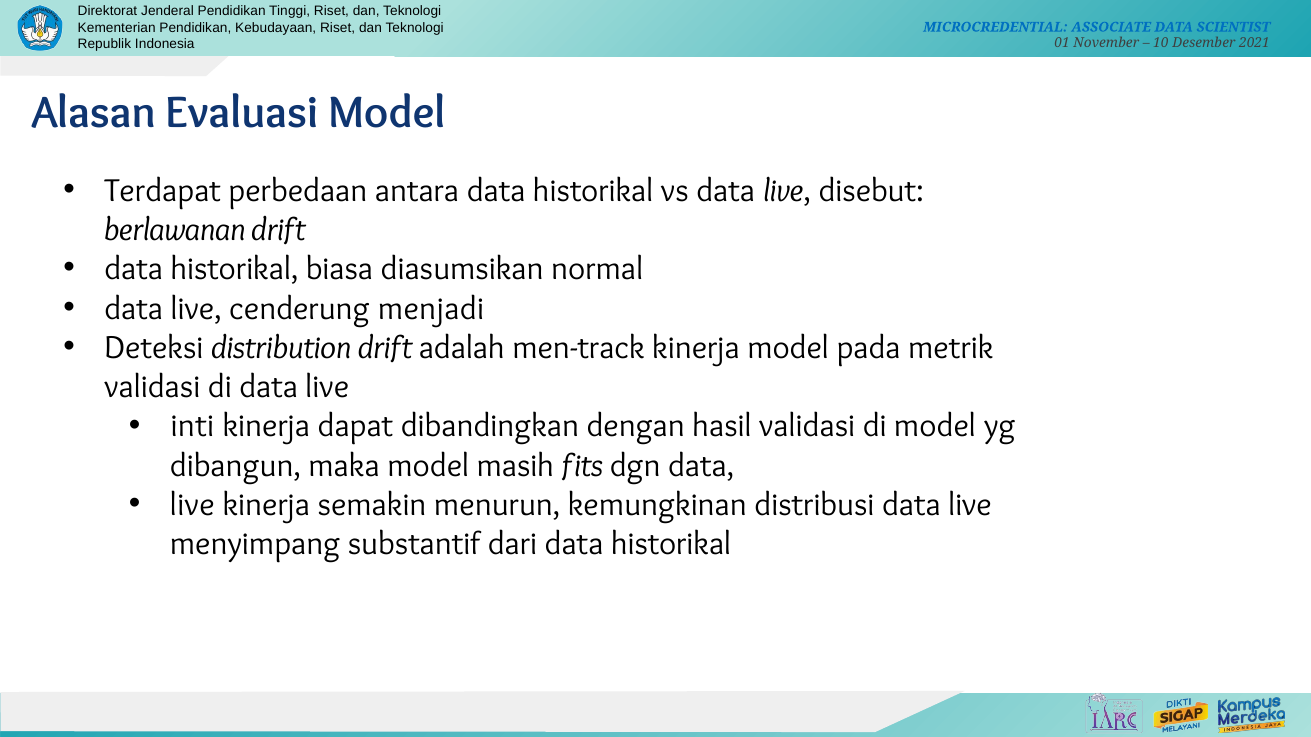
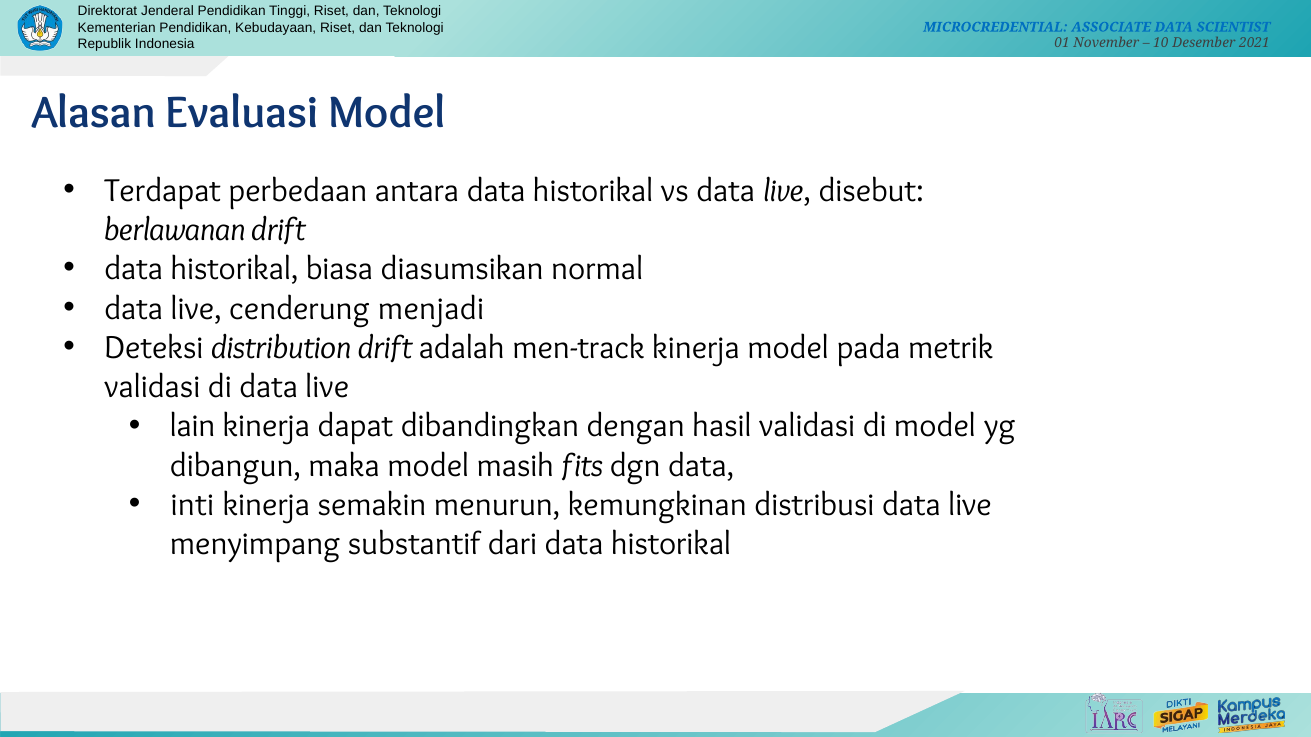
inti: inti -> lain
live at (192, 505): live -> inti
